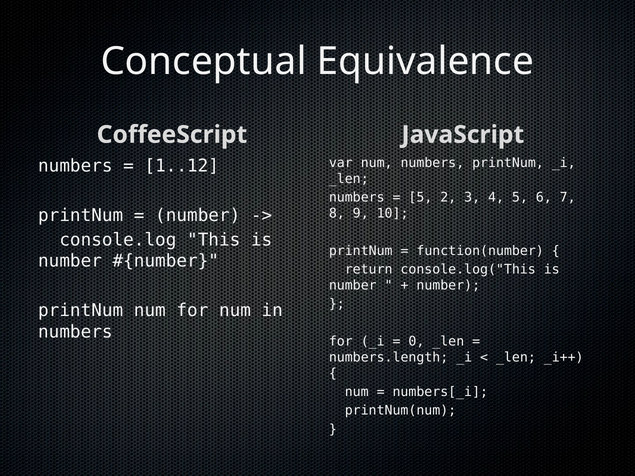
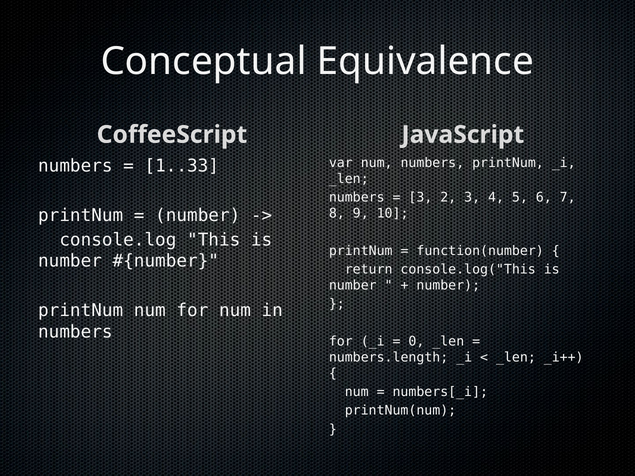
1..12: 1..12 -> 1..33
5 at (420, 198): 5 -> 3
